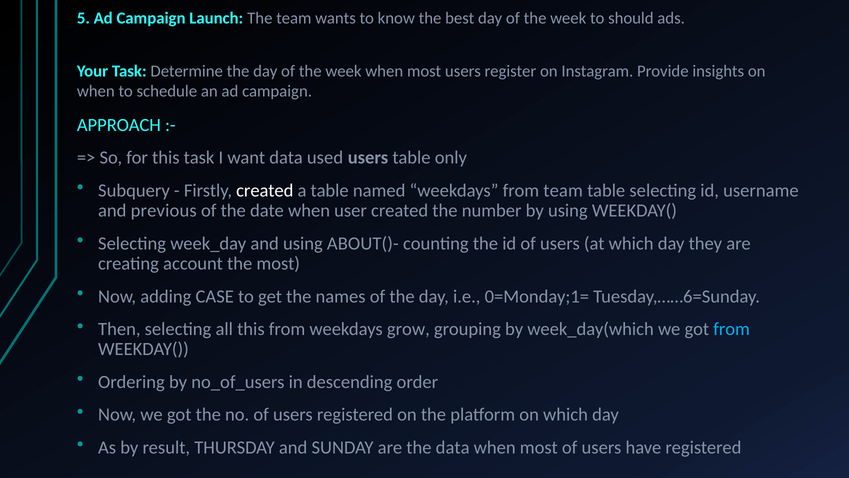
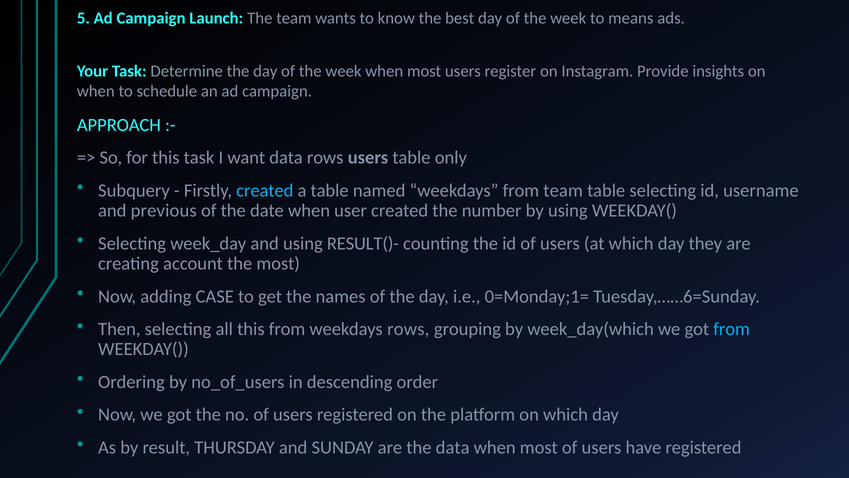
should: should -> means
data used: used -> rows
created at (265, 191) colour: white -> light blue
ABOUT()-: ABOUT()- -> RESULT()-
weekdays grow: grow -> rows
